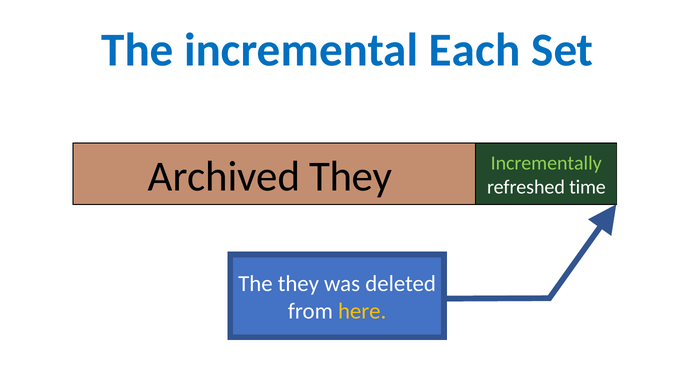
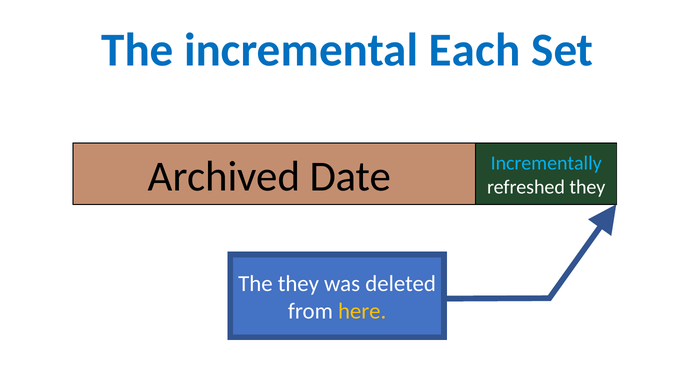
Incrementally colour: light green -> light blue
Archived They: They -> Date
refreshed time: time -> they
